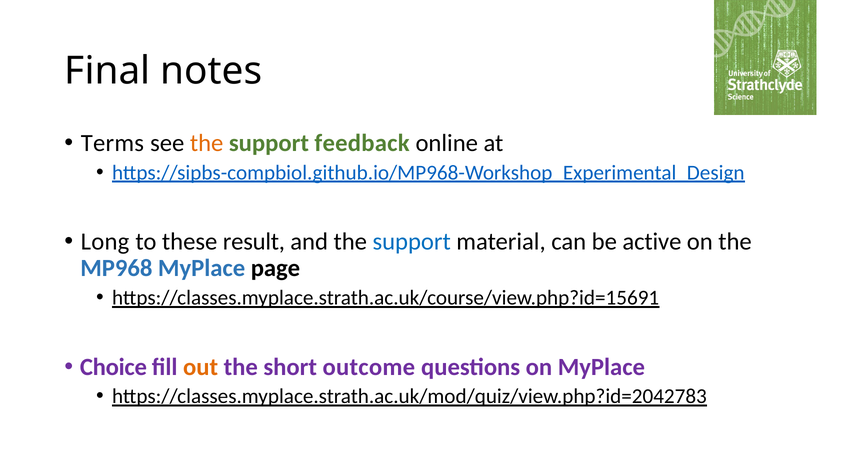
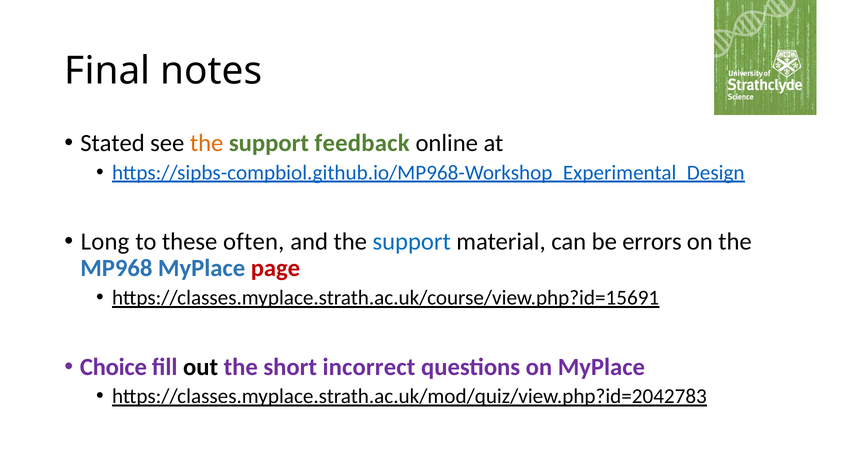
Terms: Terms -> Stated
result: result -> often
active: active -> errors
page colour: black -> red
out colour: orange -> black
outcome: outcome -> incorrect
